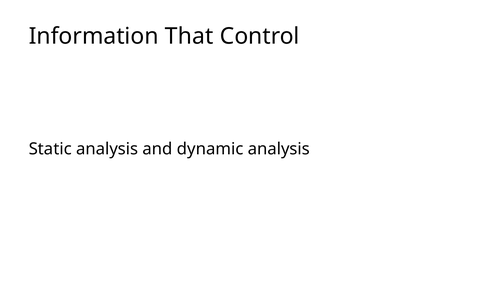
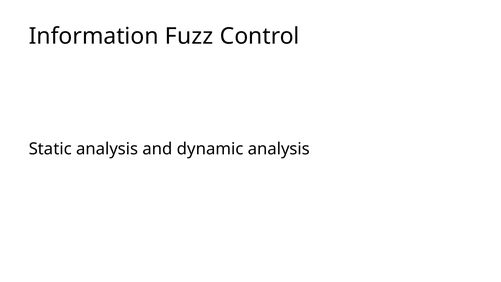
That: That -> Fuzz
